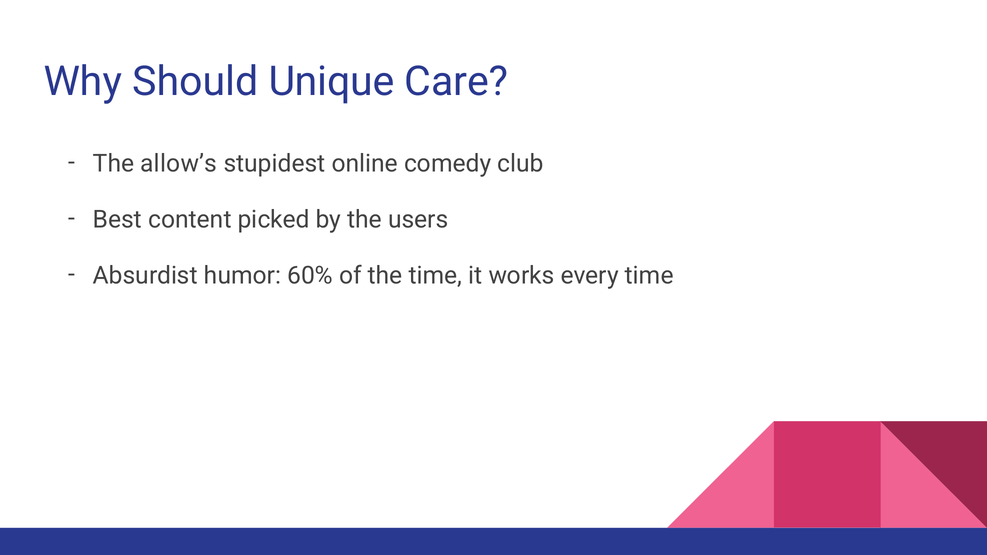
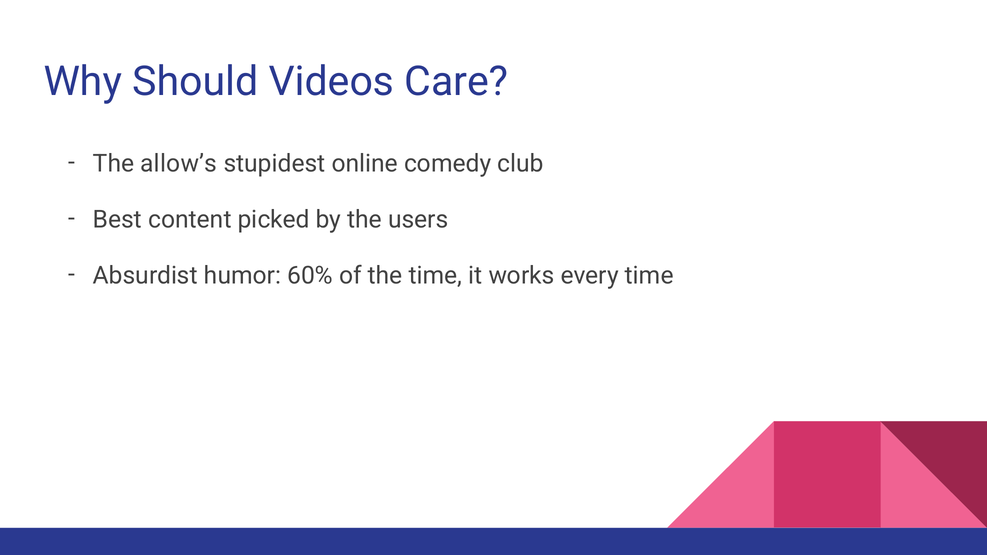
Unique: Unique -> Videos
